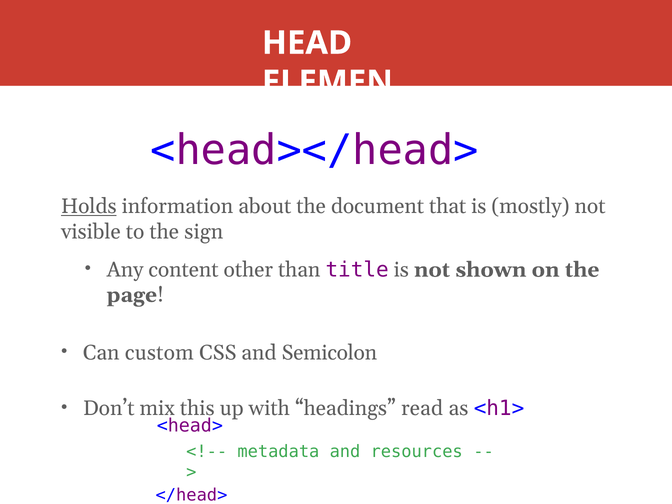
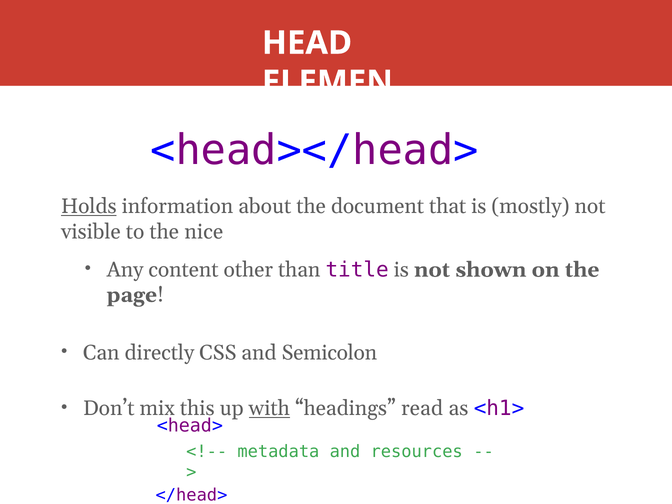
sign: sign -> nice
custom: custom -> directly
with underline: none -> present
